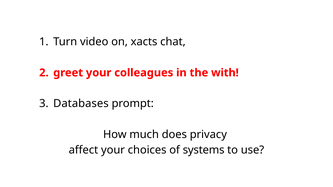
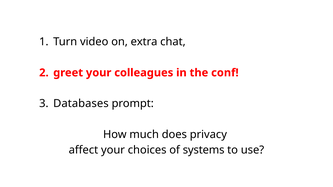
xacts: xacts -> extra
with: with -> conf
